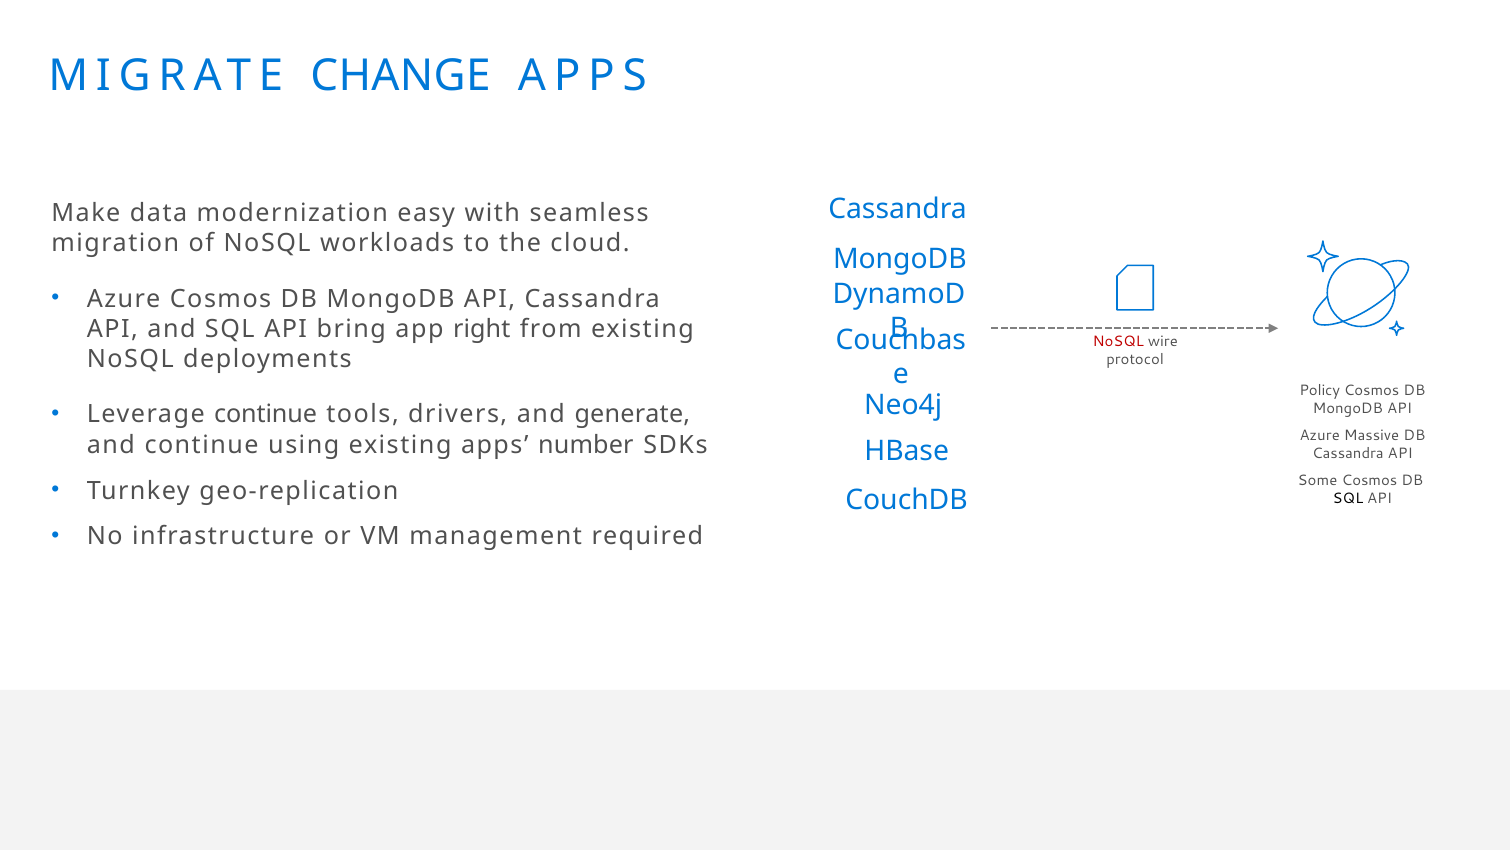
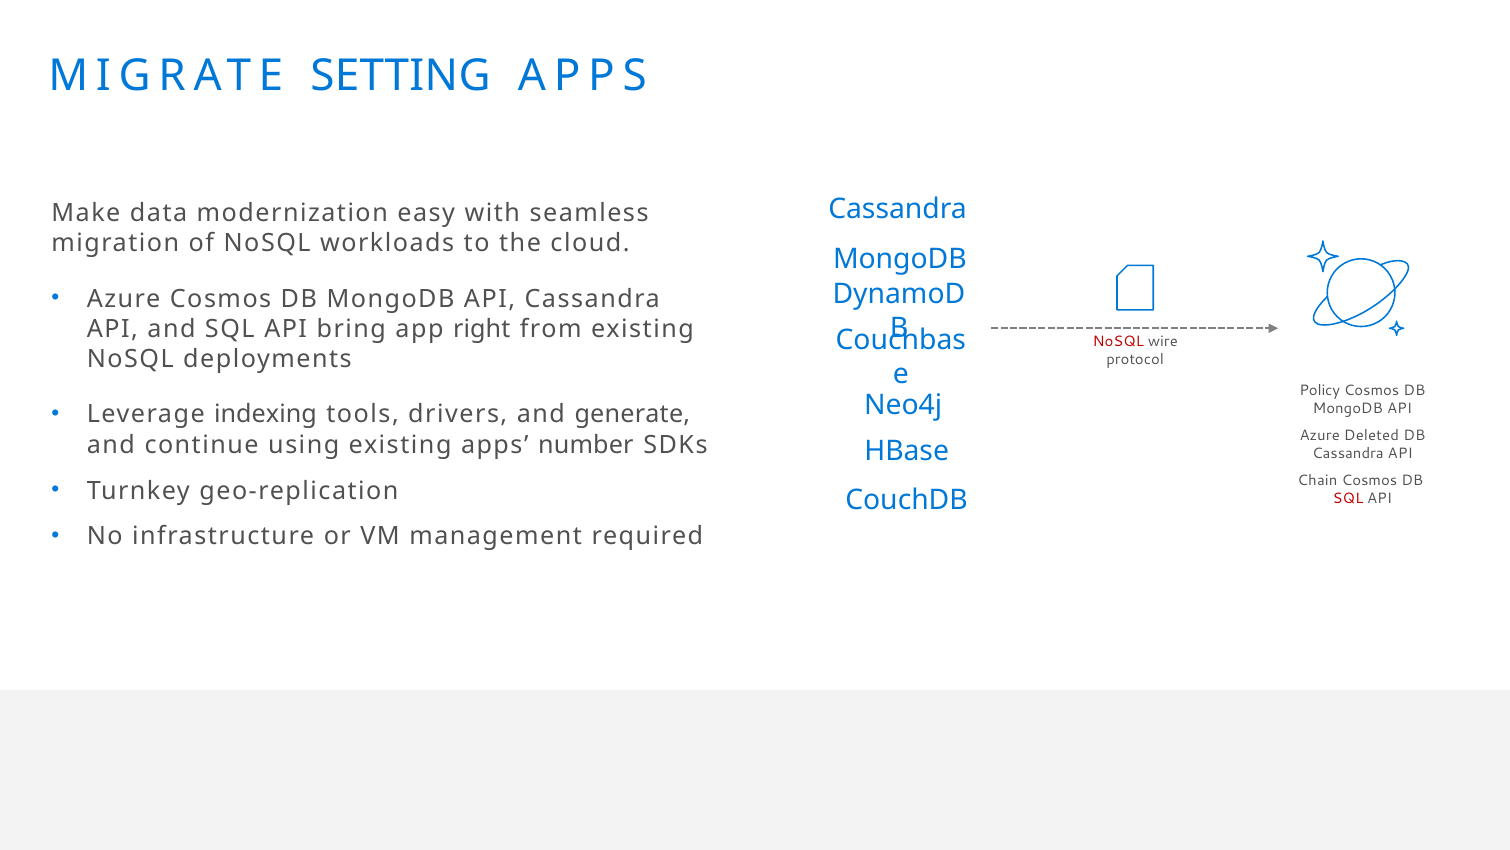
CHANGE: CHANGE -> SETTING
Leverage continue: continue -> indexing
Massive: Massive -> Deleted
Some: Some -> Chain
SQL at (1348, 498) colour: black -> red
